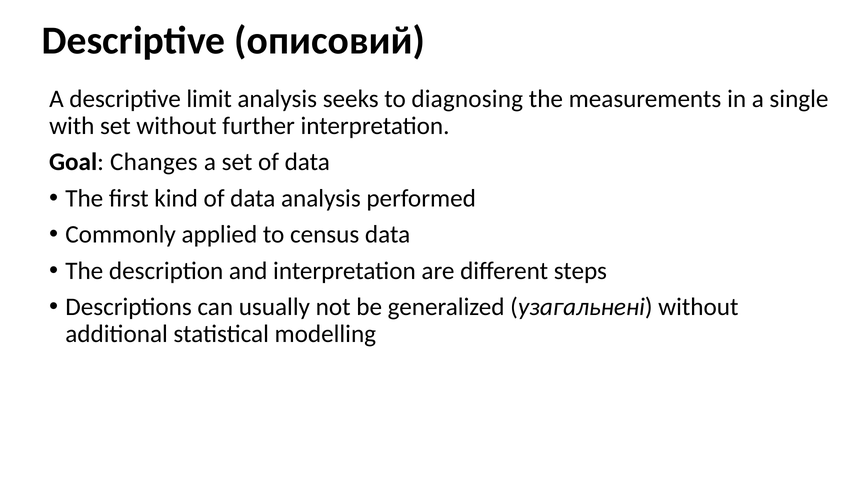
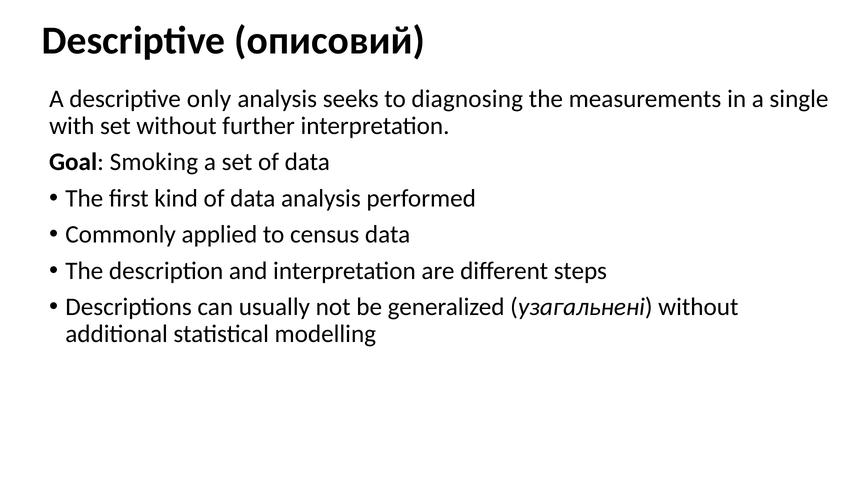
limit: limit -> only
Changes: Changes -> Smoking
